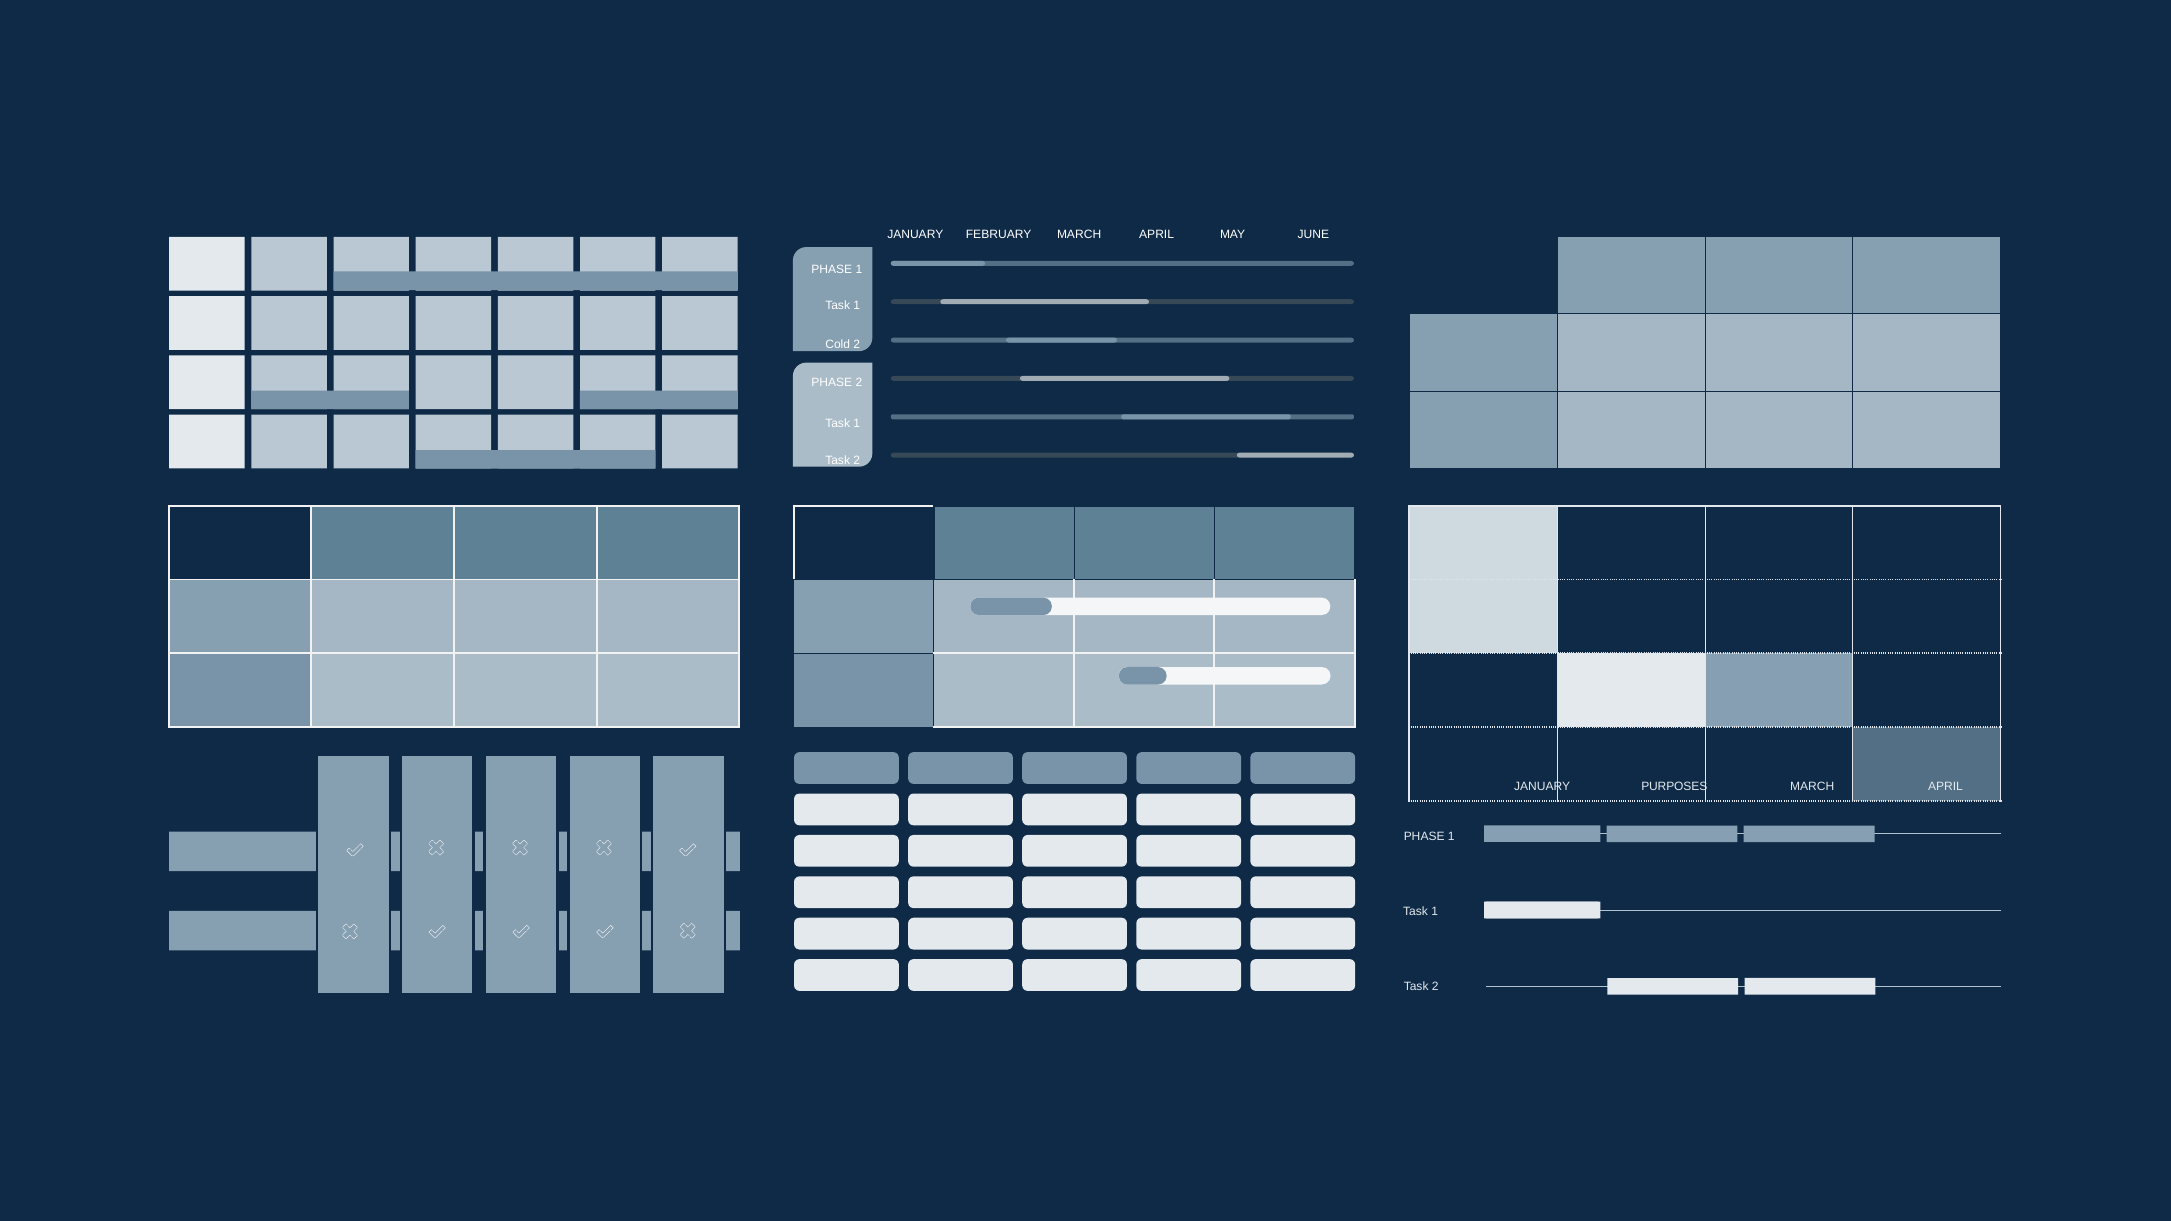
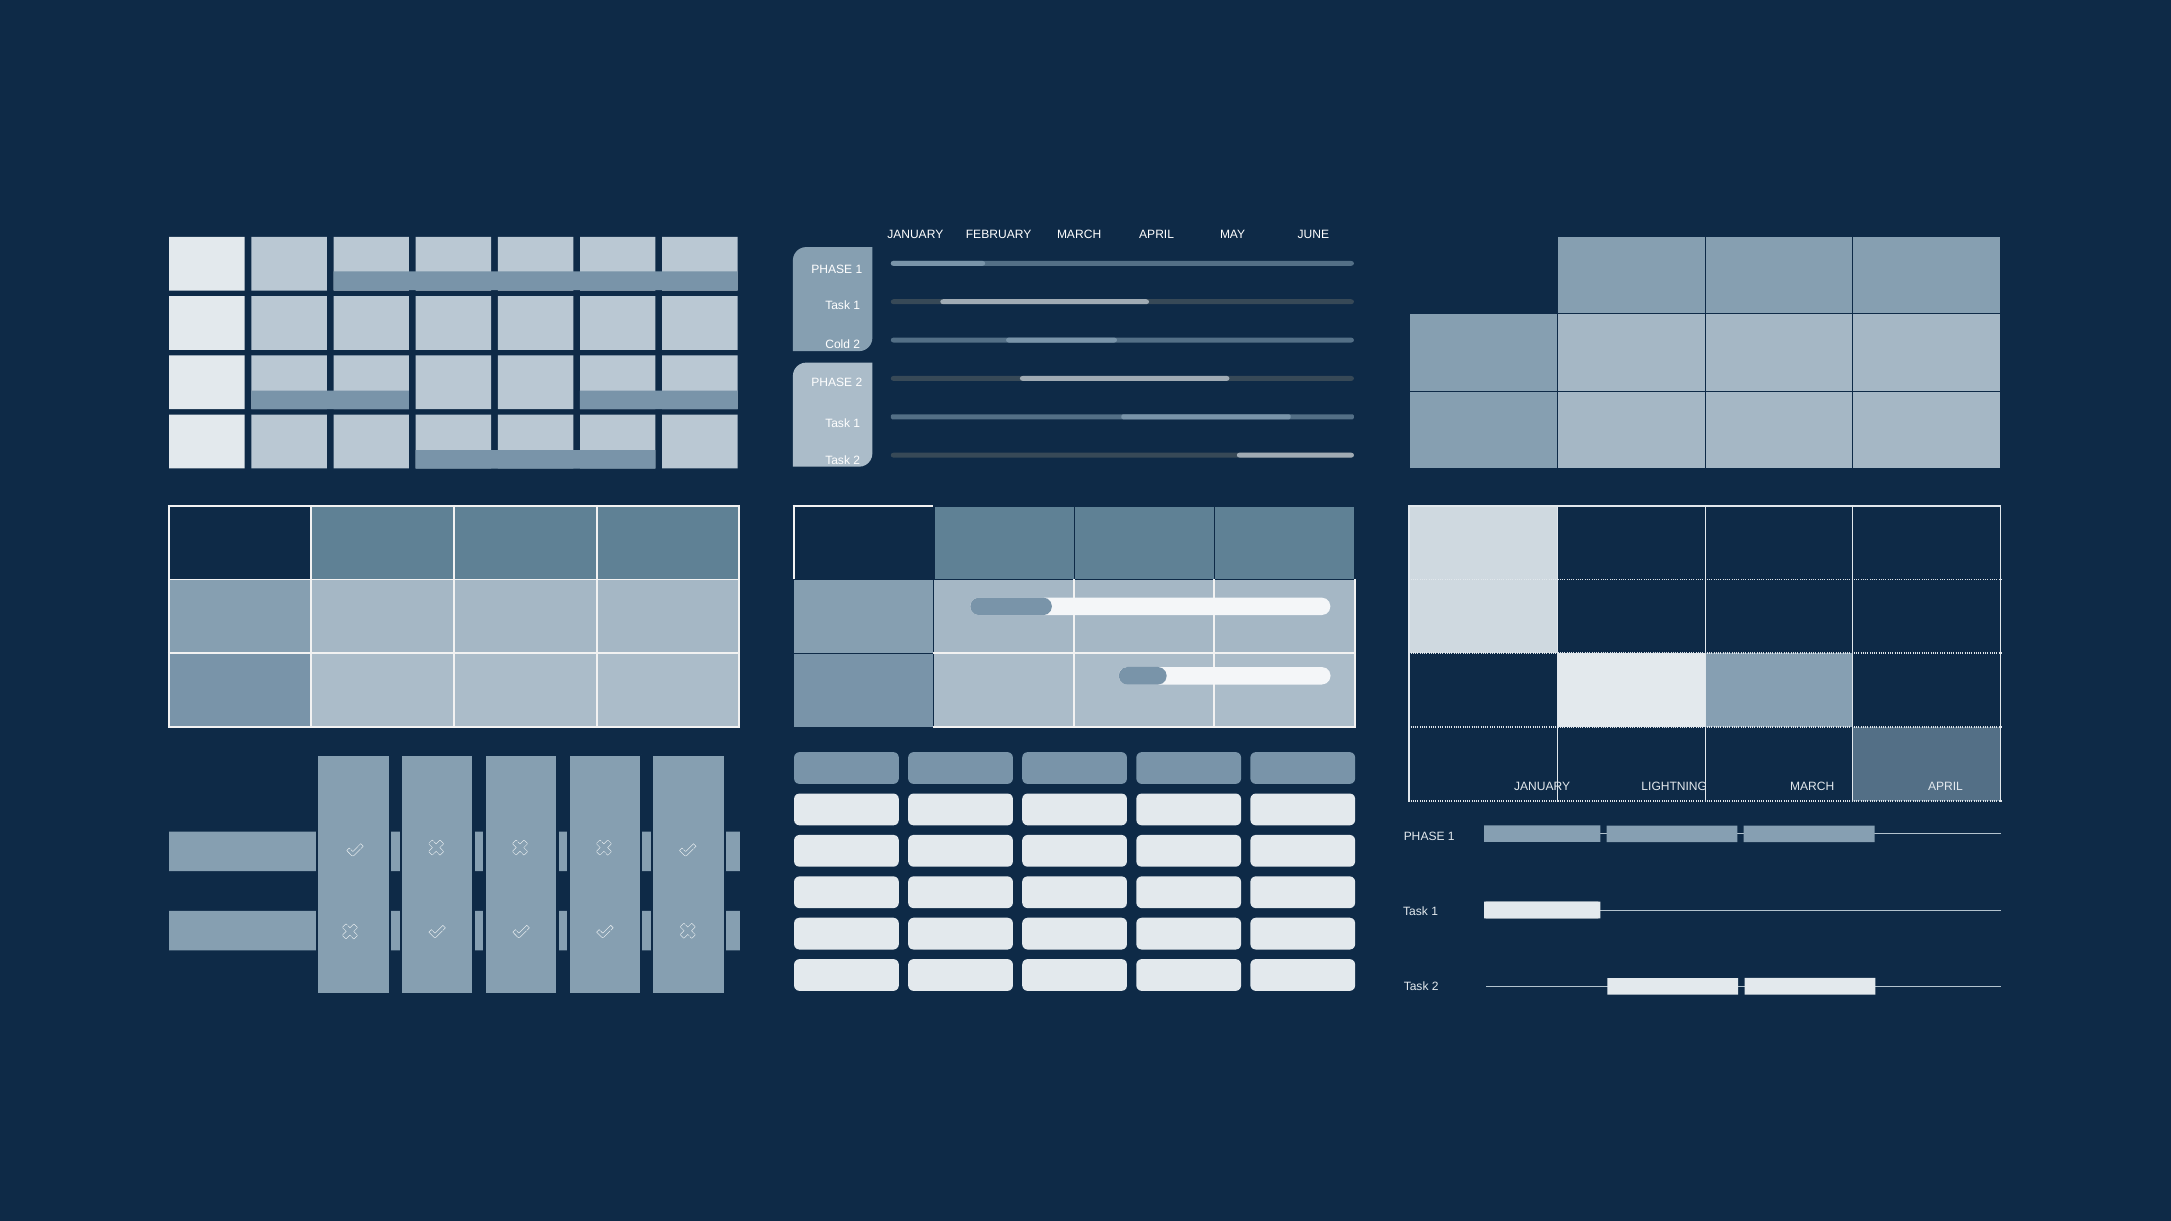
PURPOSES: PURPOSES -> LIGHTNING
